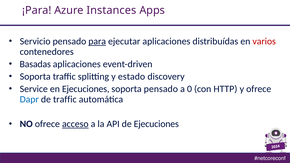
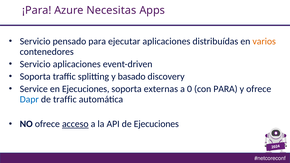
Instances: Instances -> Necesitas
para at (97, 41) underline: present -> none
varios colour: red -> orange
Basadas at (35, 64): Basadas -> Servicio
estado: estado -> basado
soporta pensado: pensado -> externas
con HTTP: HTTP -> PARA
